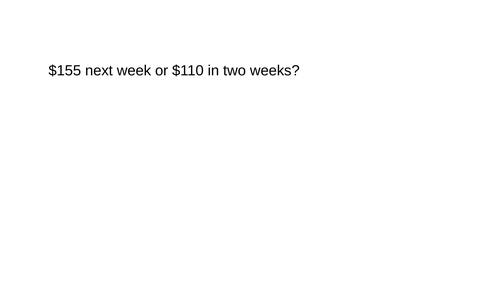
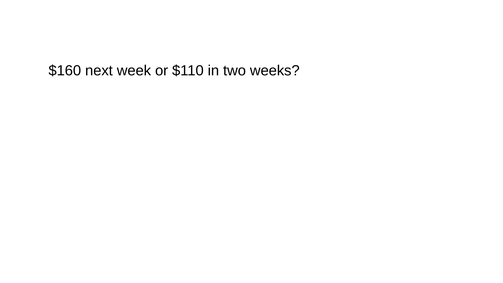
$155: $155 -> $160
